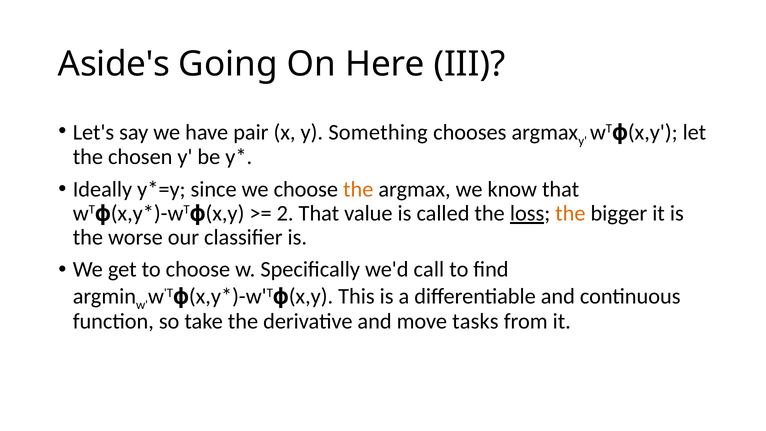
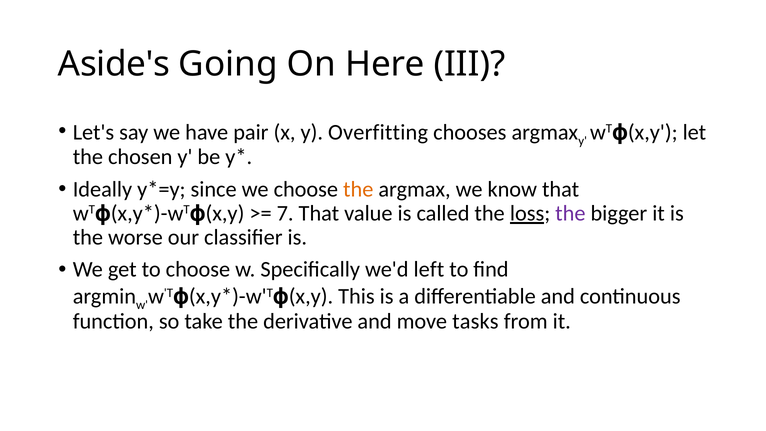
Something: Something -> Overfitting
2: 2 -> 7
the at (570, 213) colour: orange -> purple
call: call -> left
